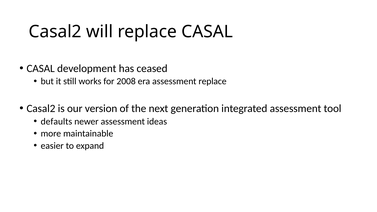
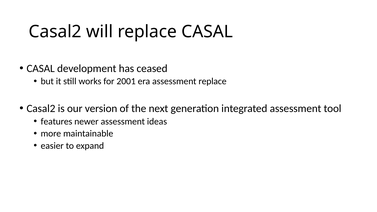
2008: 2008 -> 2001
defaults: defaults -> features
